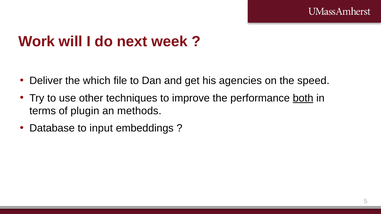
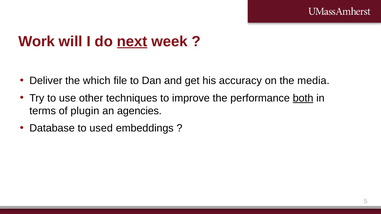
next underline: none -> present
agencies: agencies -> accuracy
speed: speed -> media
methods: methods -> agencies
input: input -> used
